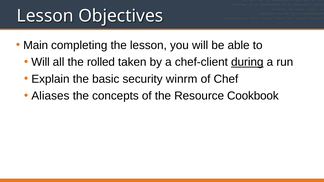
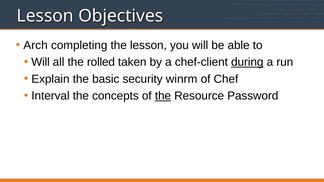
Main: Main -> Arch
Aliases: Aliases -> Interval
the at (163, 96) underline: none -> present
Cookbook: Cookbook -> Password
